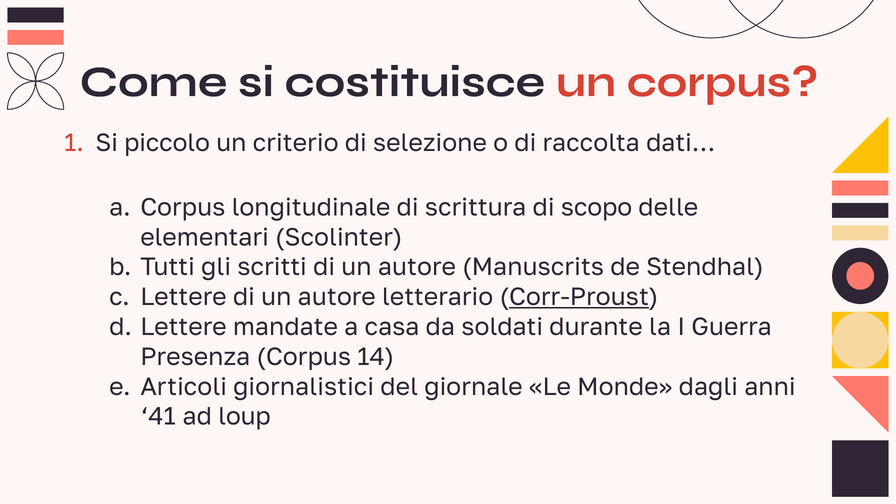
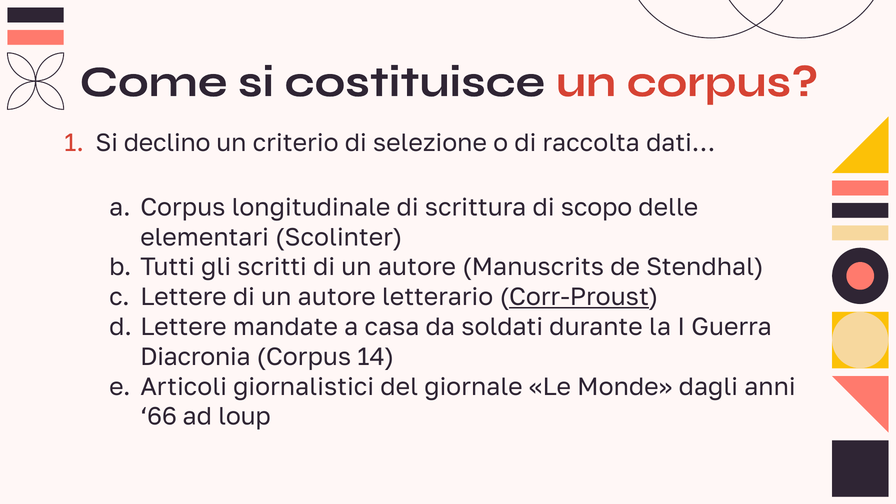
piccolo: piccolo -> declino
Presenza: Presenza -> Diacronia
41: 41 -> 66
